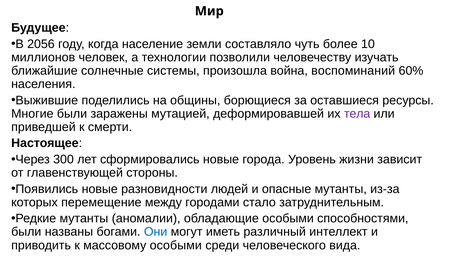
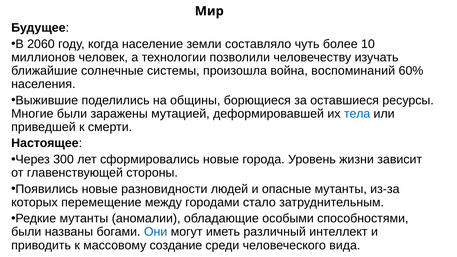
2056: 2056 -> 2060
тела colour: purple -> blue
массовому особыми: особыми -> создание
